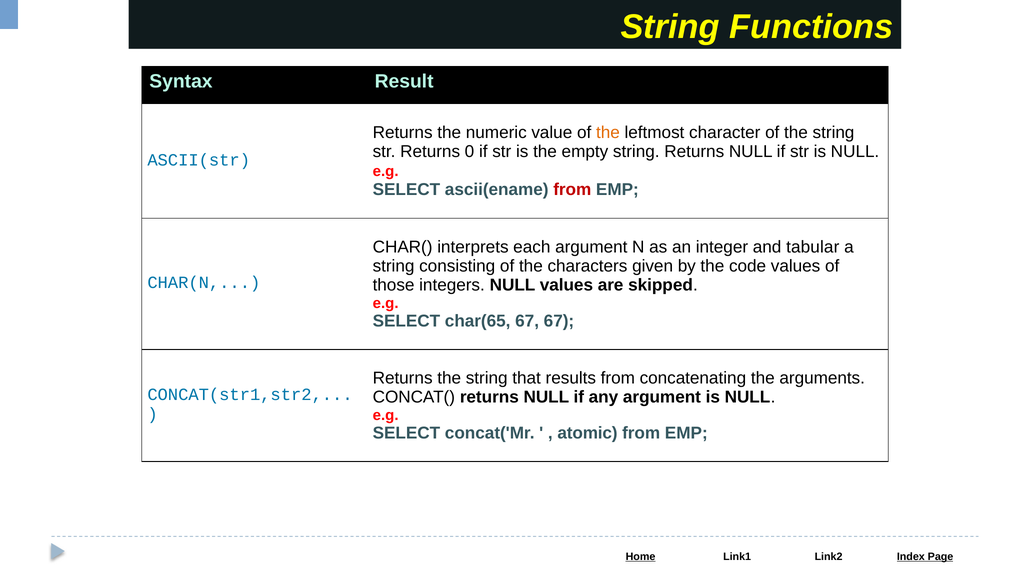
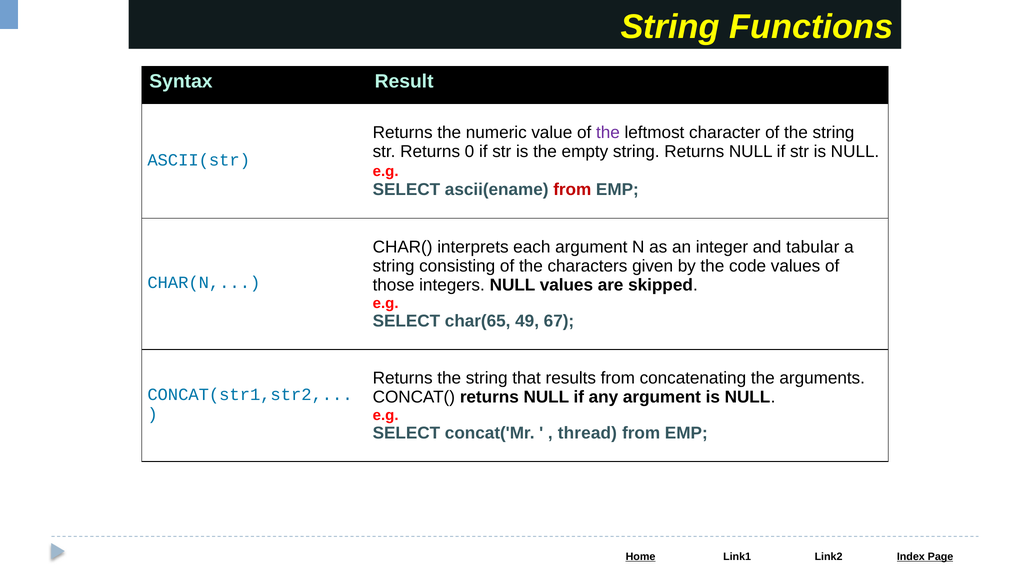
the at (608, 133) colour: orange -> purple
char(65 67: 67 -> 49
atomic: atomic -> thread
